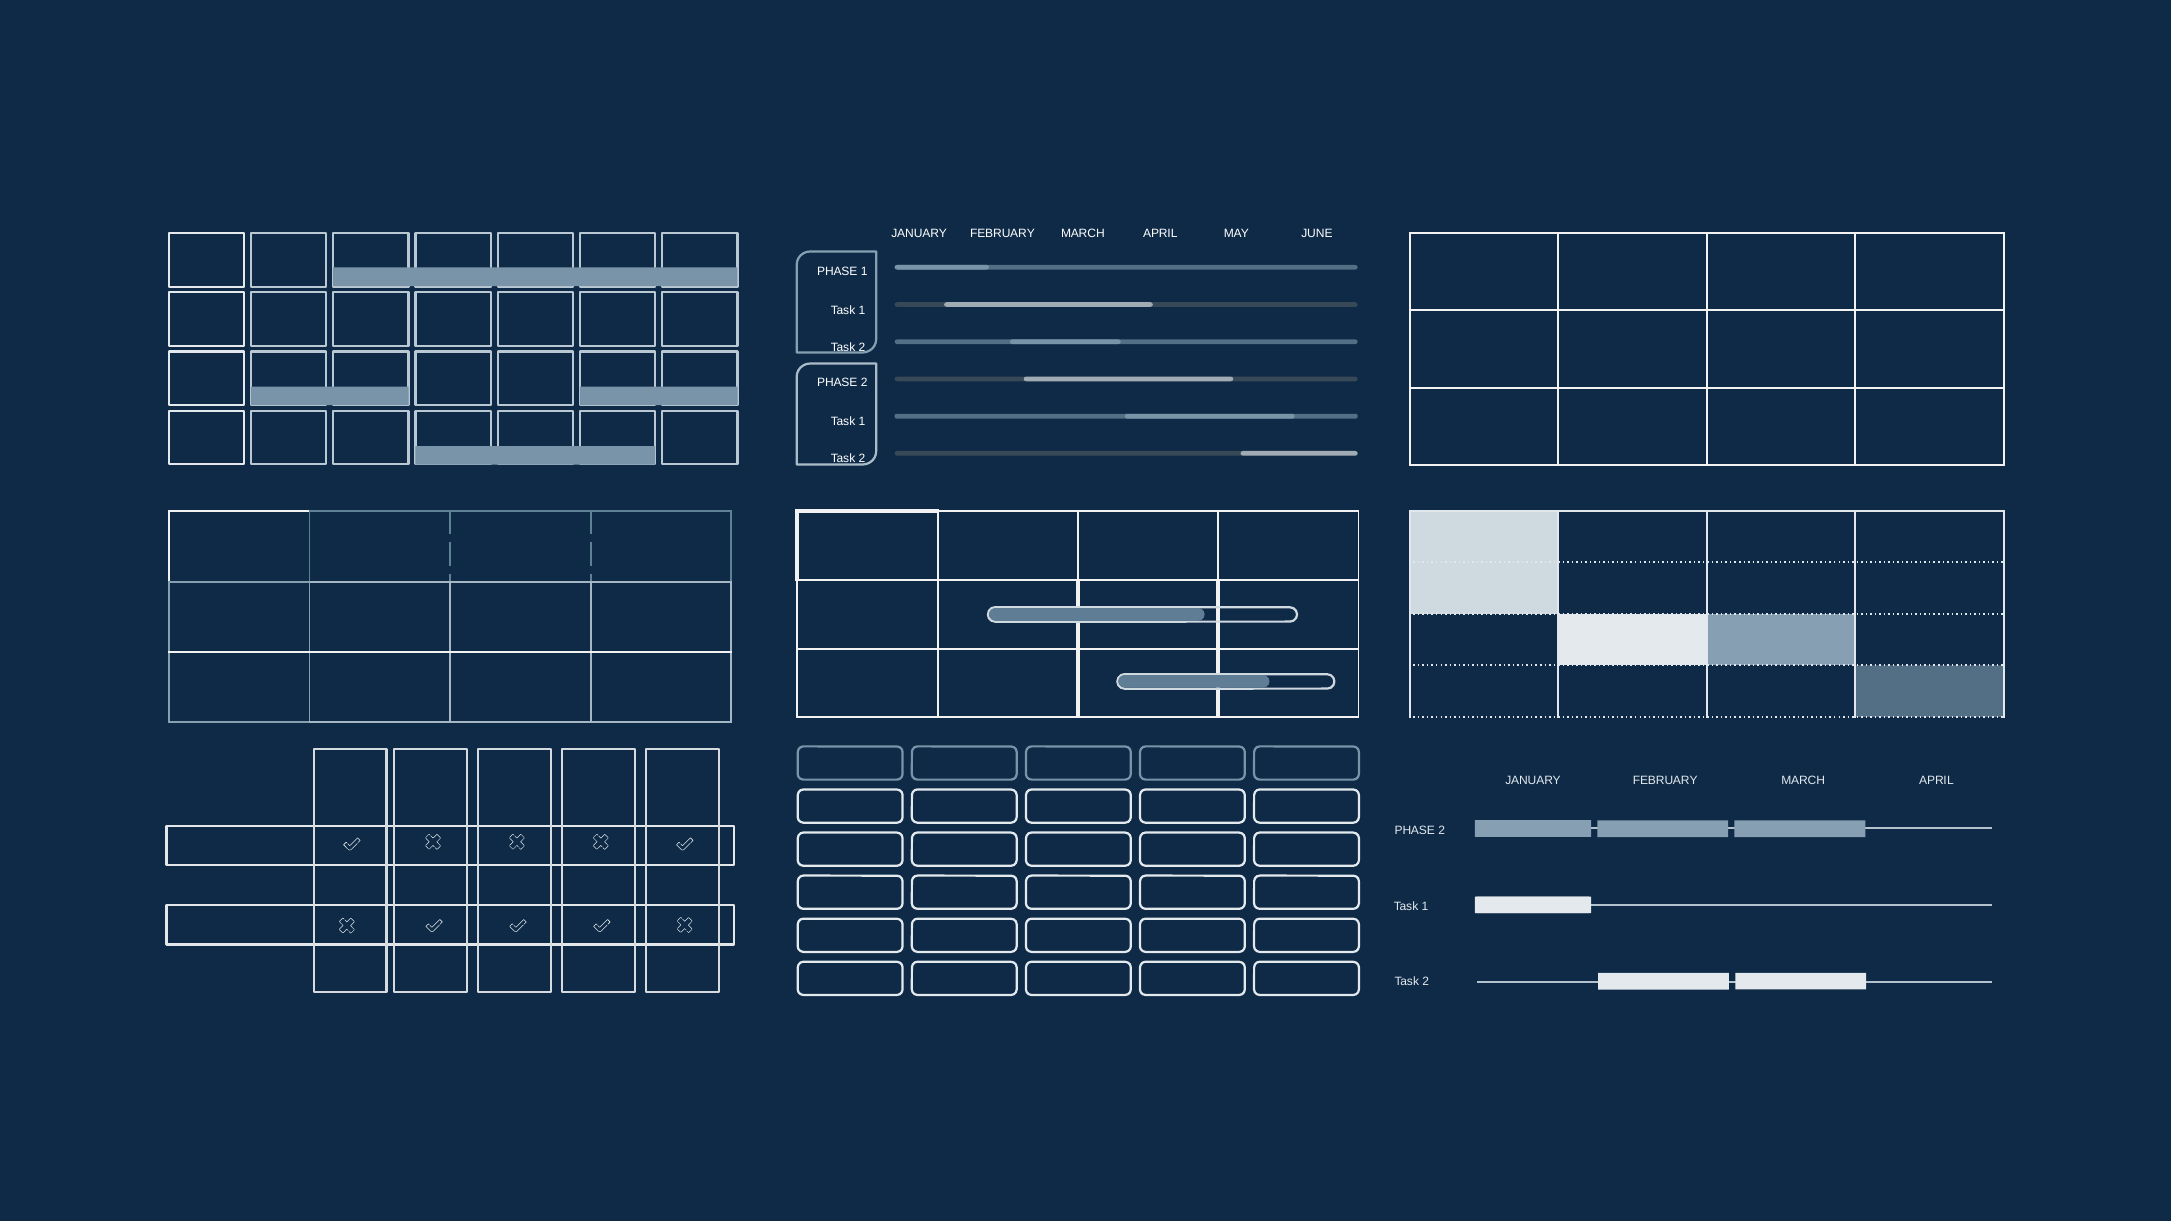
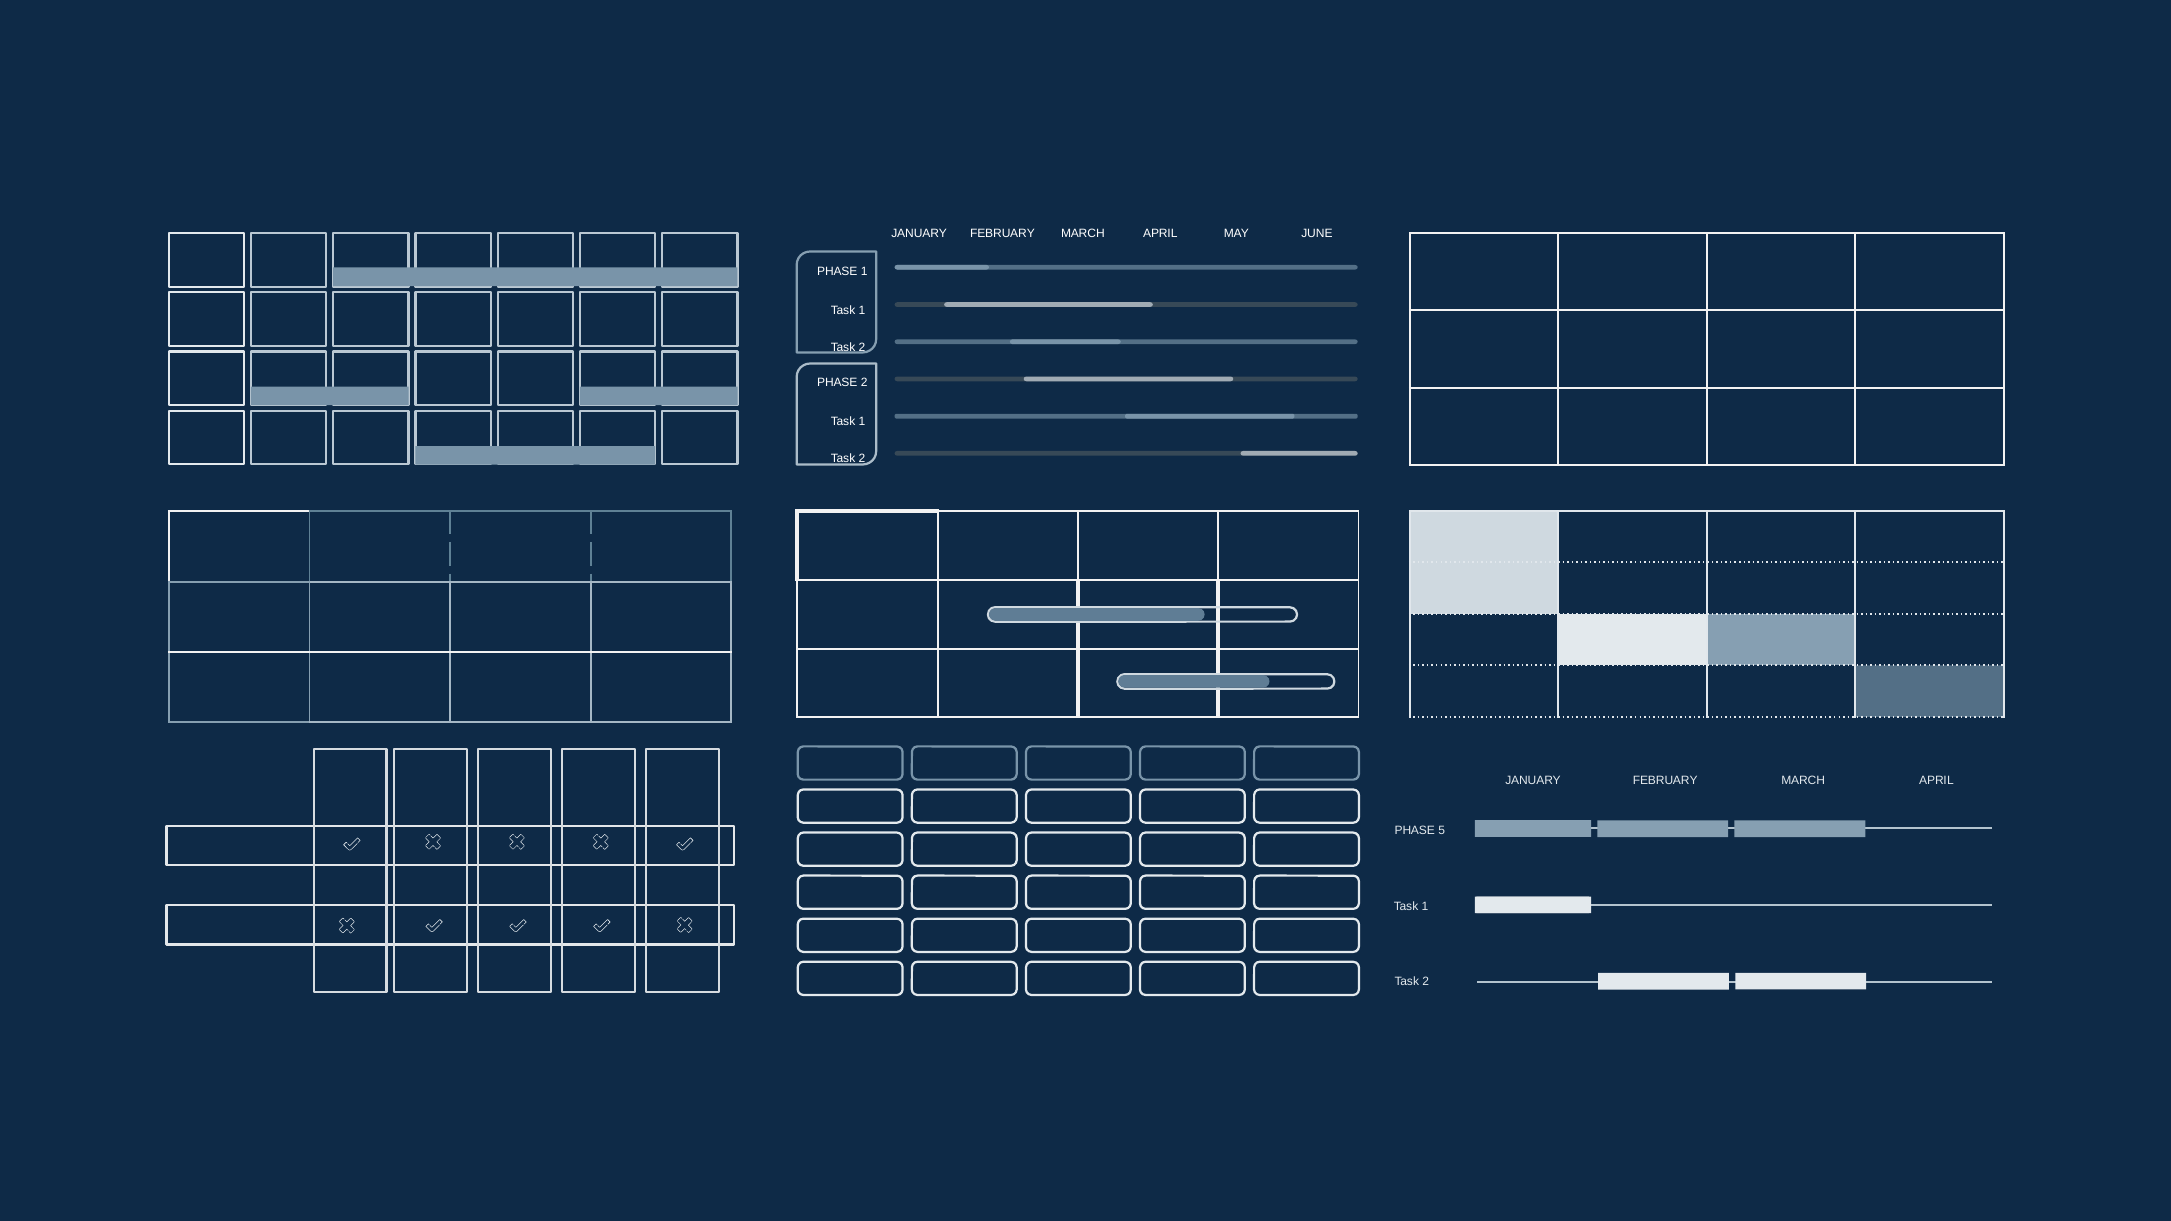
2 at (1442, 831): 2 -> 5
